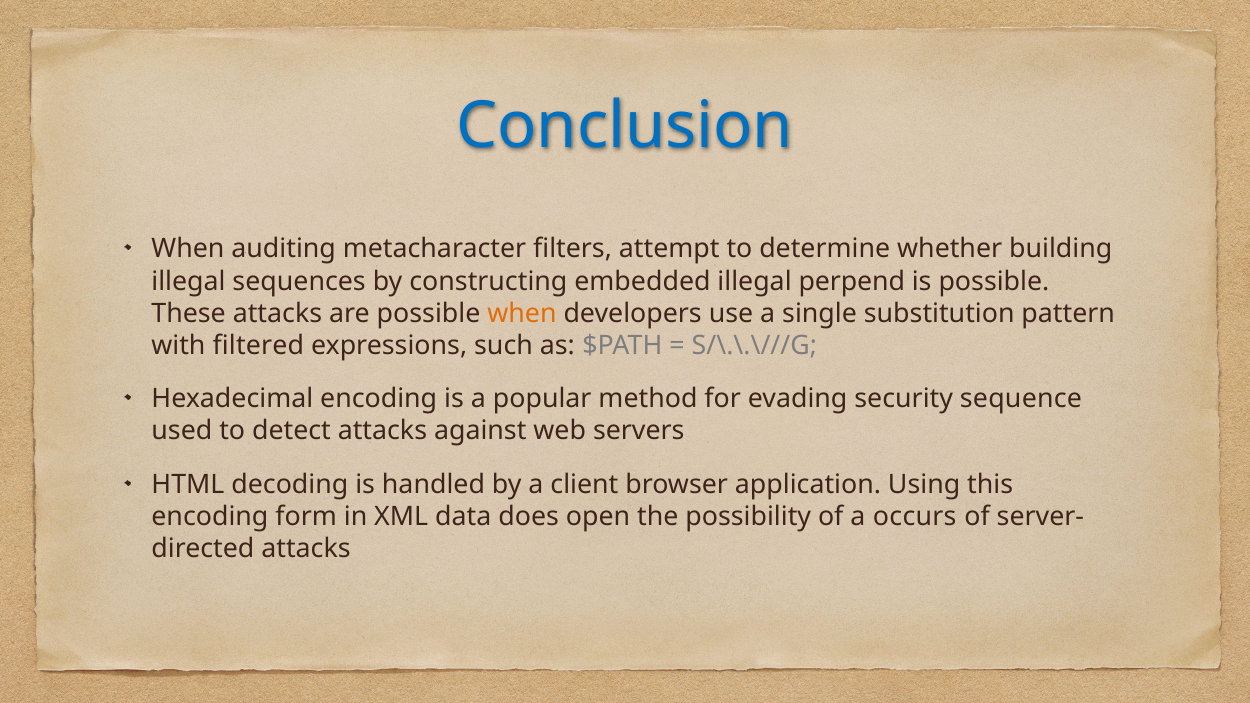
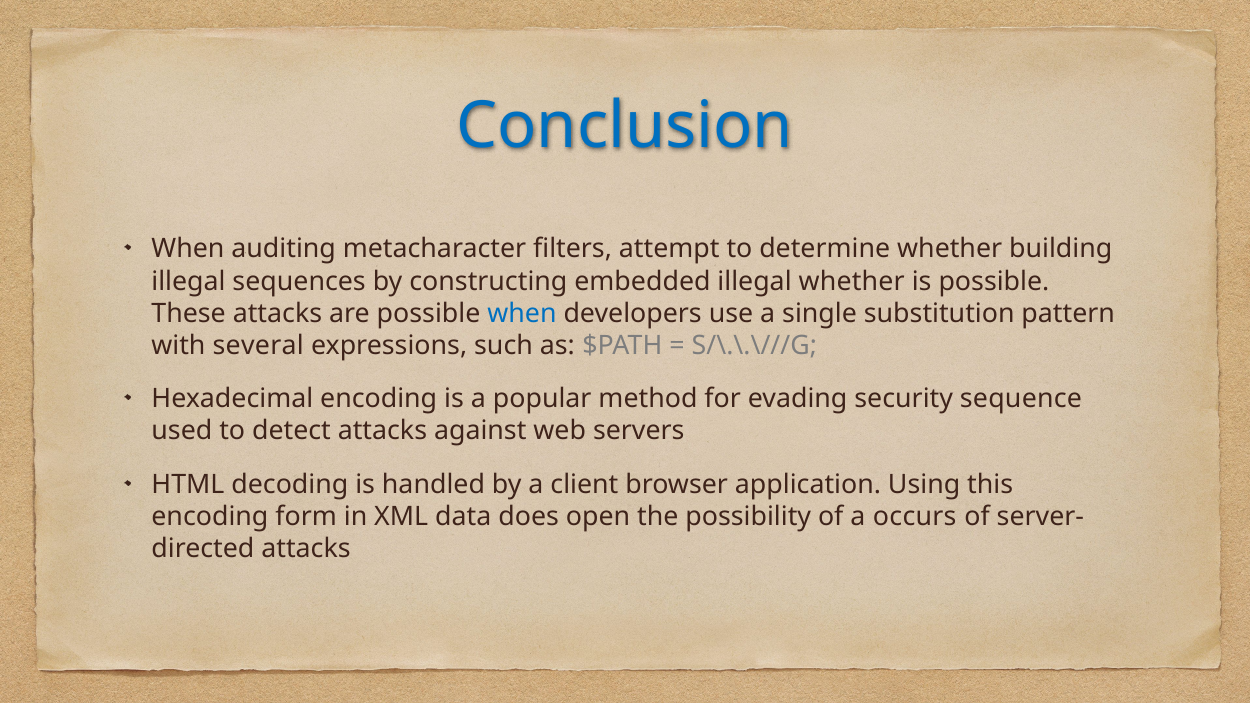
illegal perpend: perpend -> whether
when at (522, 313) colour: orange -> blue
filtered: filtered -> several
